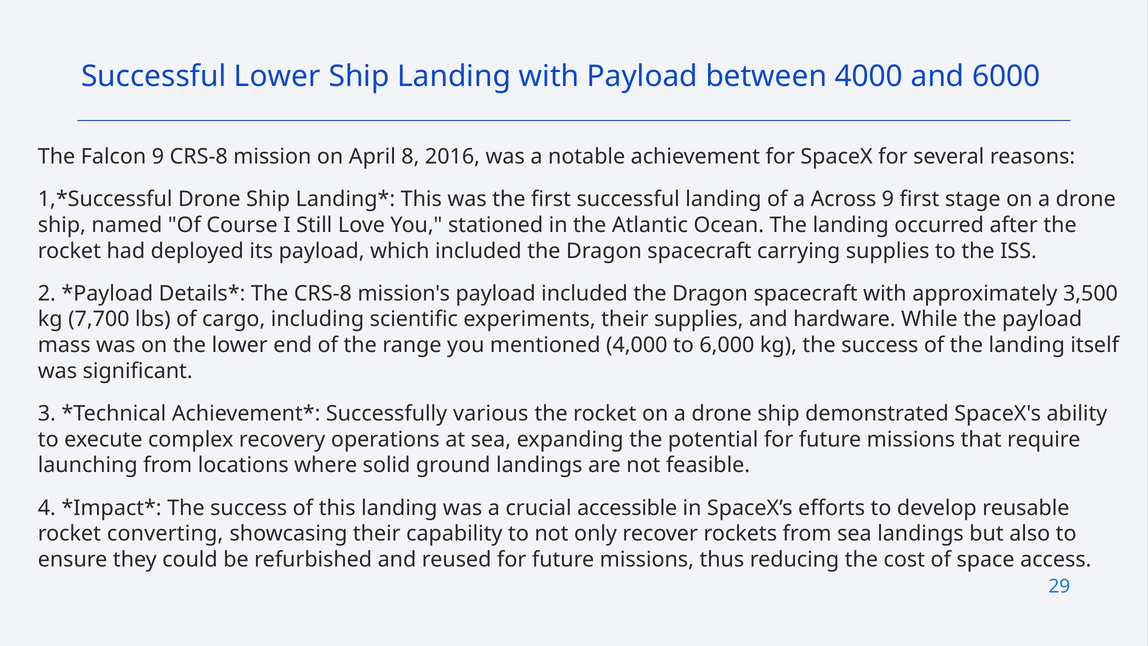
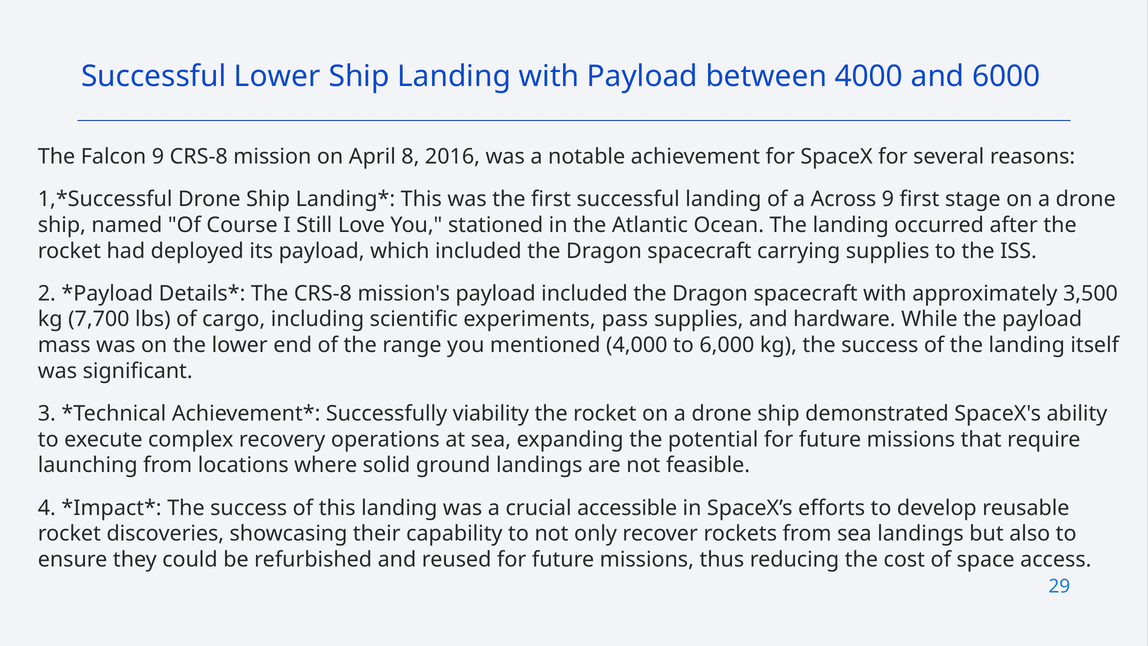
experiments their: their -> pass
various: various -> viability
converting: converting -> discoveries
